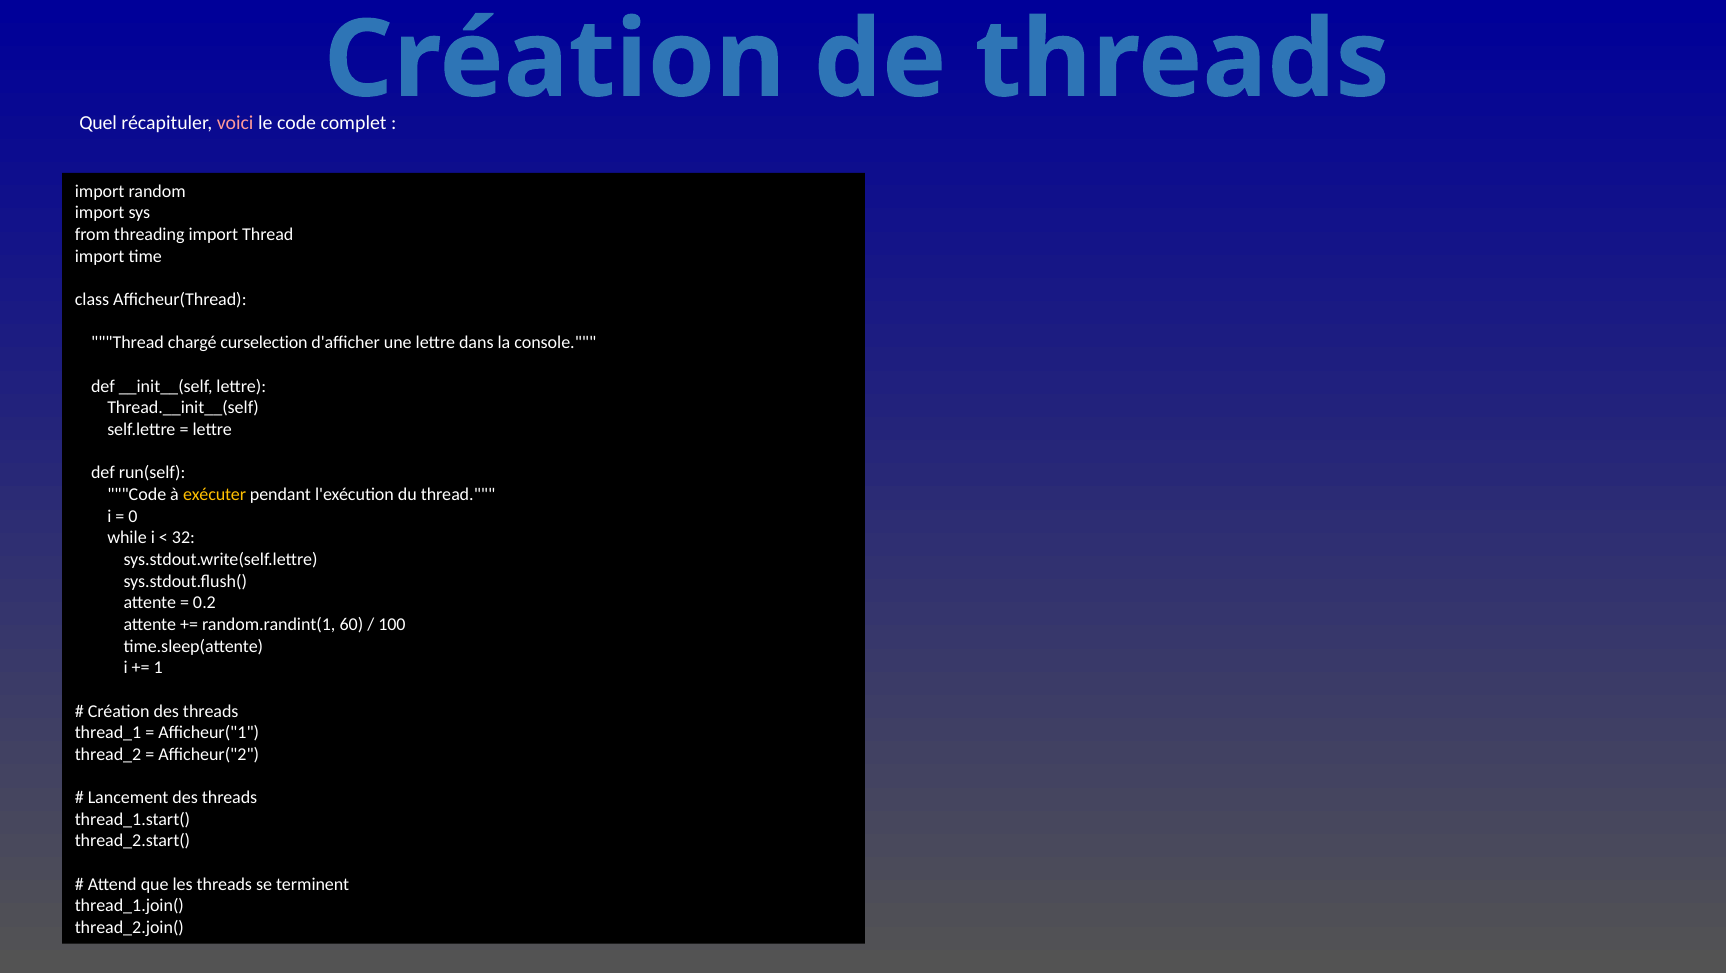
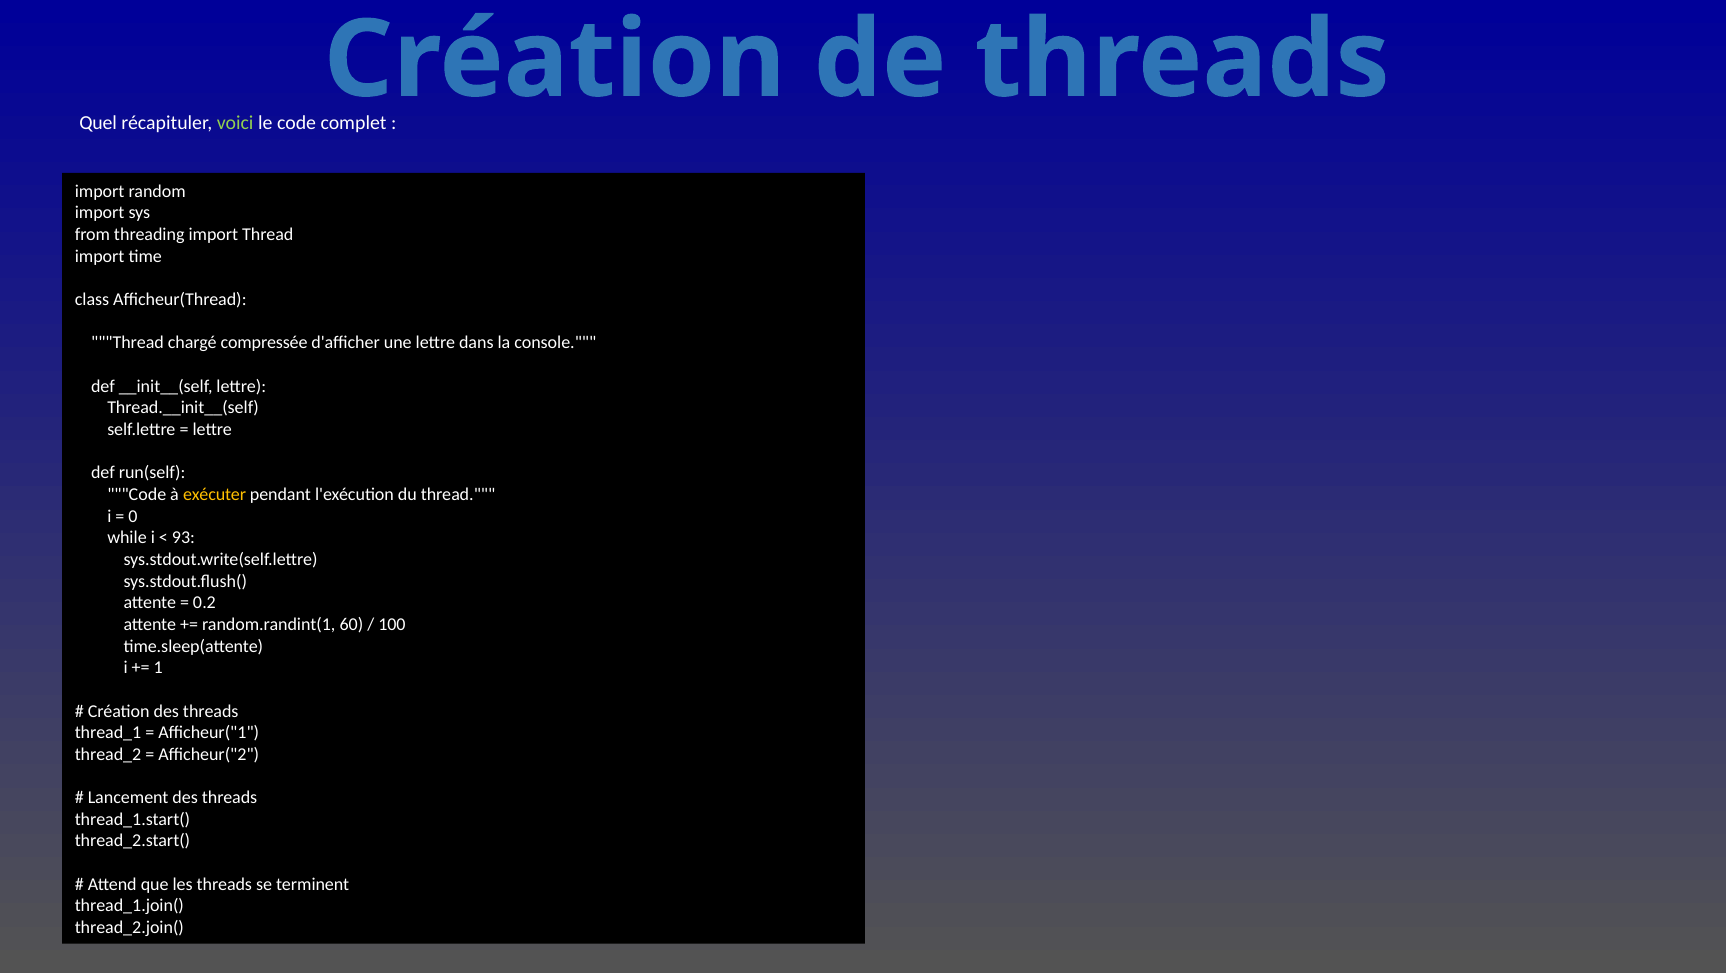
voici colour: pink -> light green
curselection: curselection -> compressée
32: 32 -> 93
